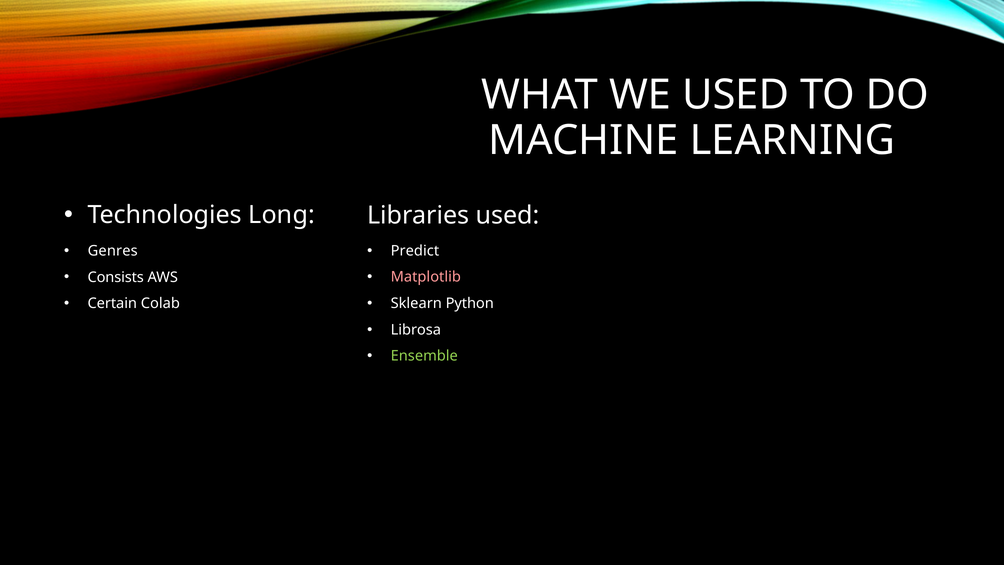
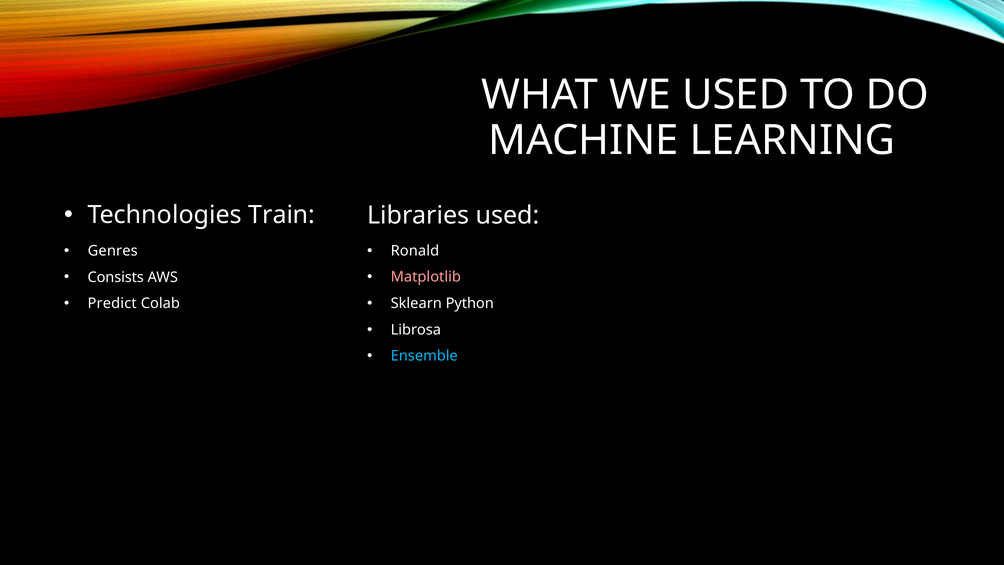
Long: Long -> Train
Predict: Predict -> Ronald
Certain: Certain -> Predict
Ensemble colour: light green -> light blue
